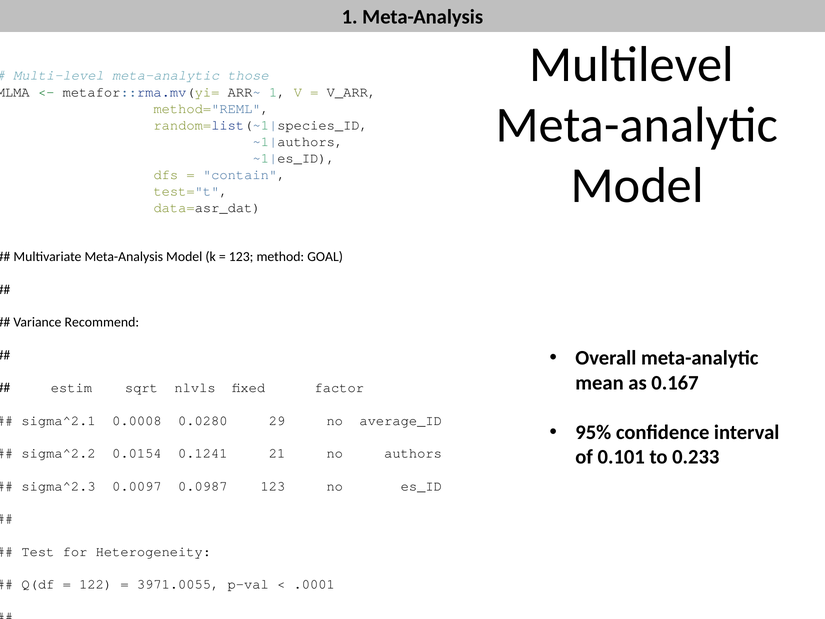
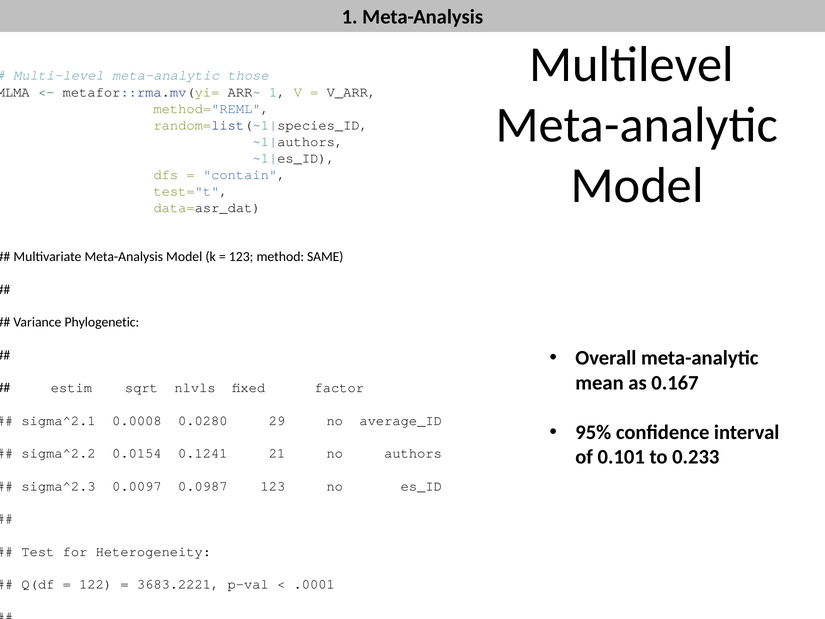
GOAL: GOAL -> SAME
Recommend: Recommend -> Phylogenetic
3971.0055: 3971.0055 -> 3683.2221
